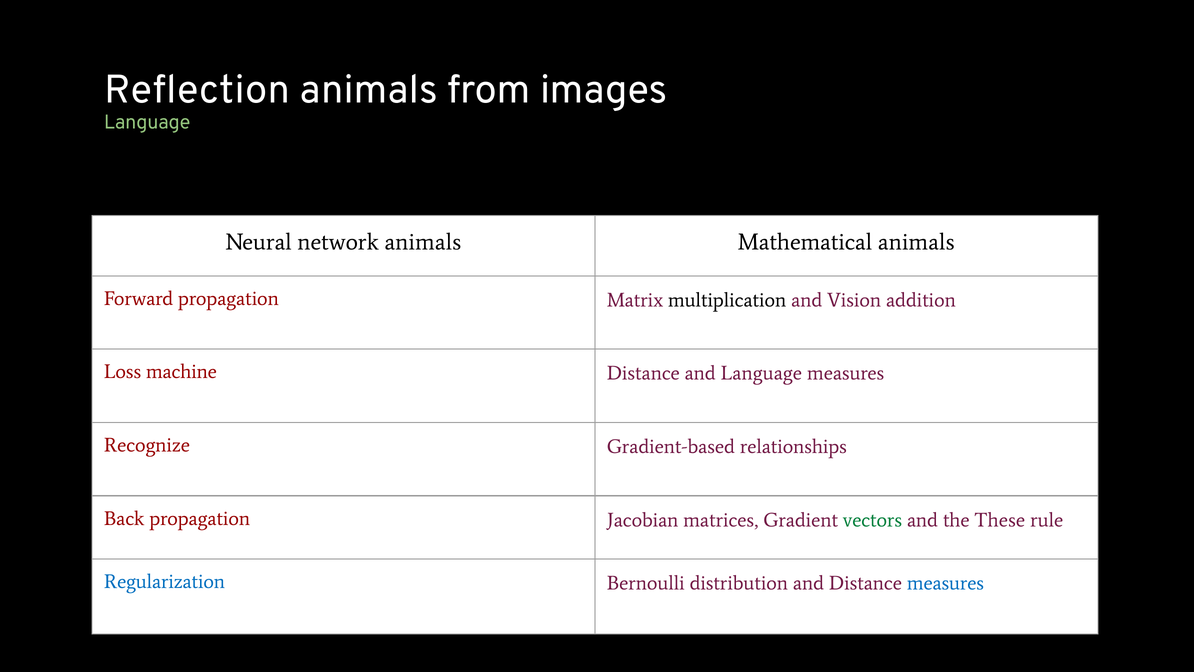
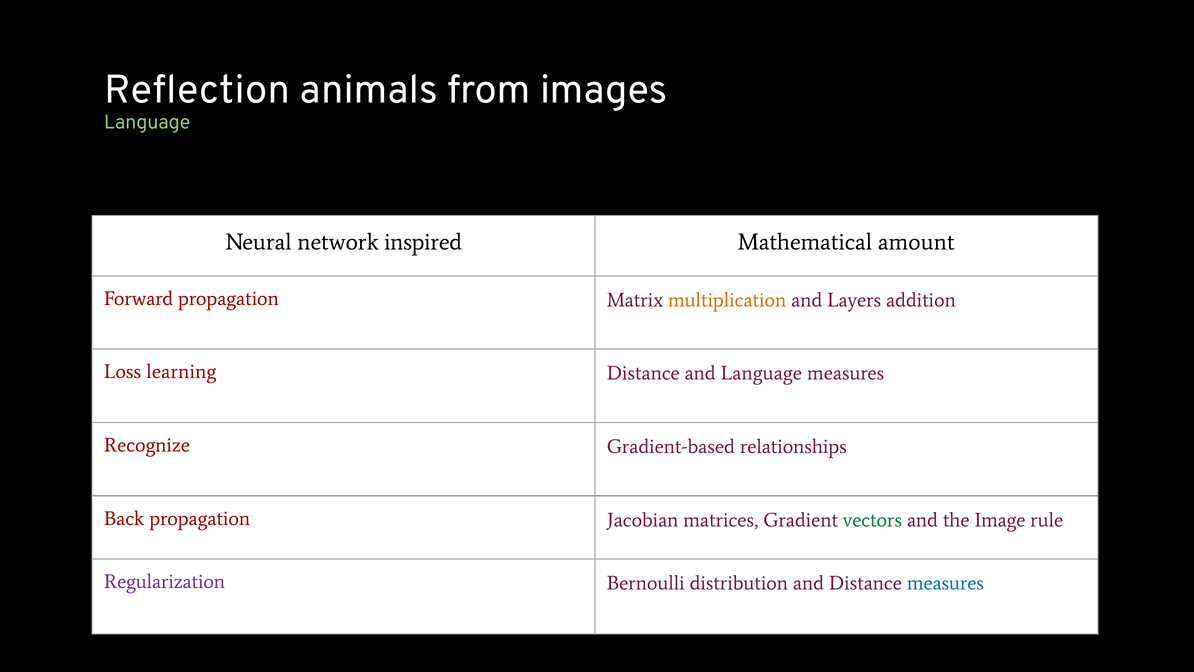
network animals: animals -> inspired
Mathematical animals: animals -> amount
multiplication colour: black -> orange
Vision: Vision -> Layers
machine: machine -> learning
These: These -> Image
Regularization colour: blue -> purple
